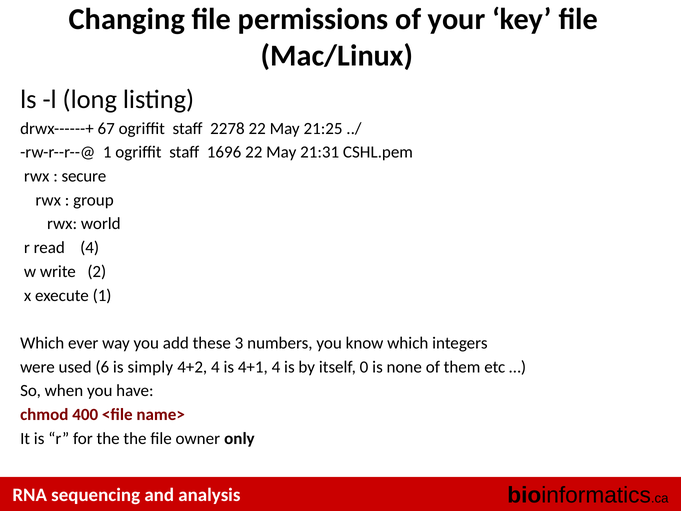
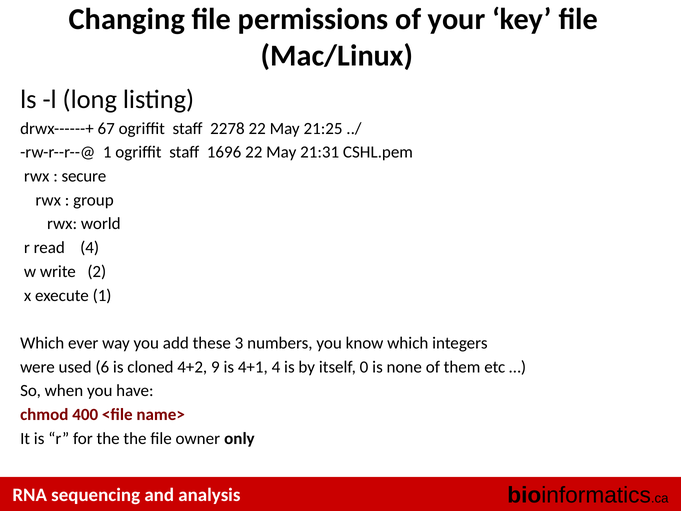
simply: simply -> cloned
4+2 4: 4 -> 9
